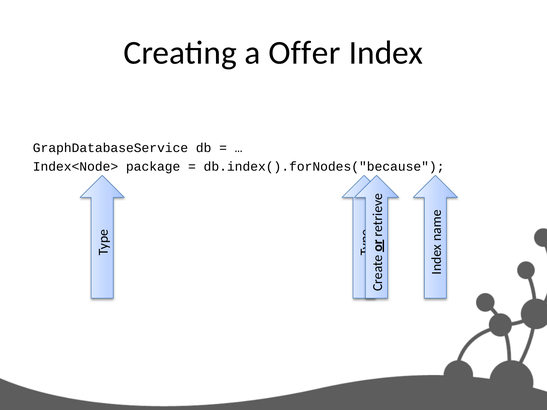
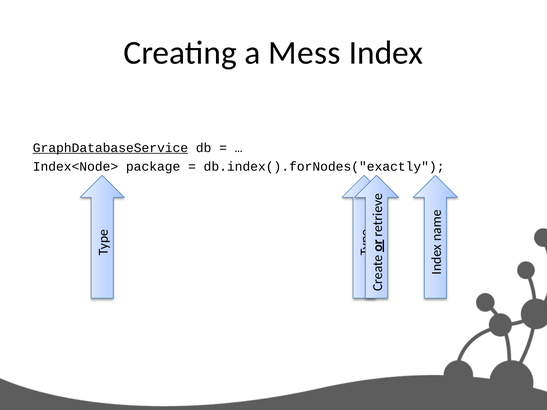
Offer: Offer -> Mess
GraphDatabaseService underline: none -> present
db.index().forNodes("because: db.index().forNodes("because -> db.index().forNodes("exactly
